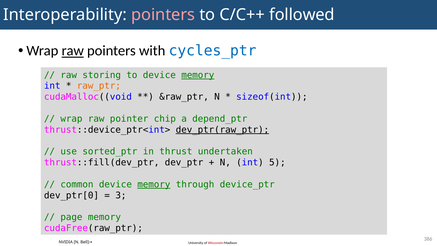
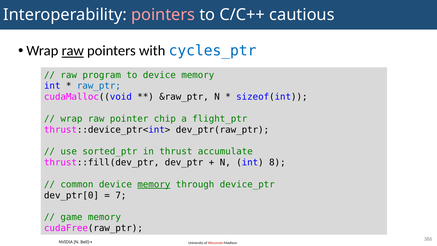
followed: followed -> cautious
storing: storing -> program
memory at (198, 75) underline: present -> none
raw_ptr colour: orange -> blue
depend_ptr: depend_ptr -> flight_ptr
dev_ptr(raw_ptr underline: present -> none
undertaken: undertaken -> accumulate
5: 5 -> 8
3: 3 -> 7
page: page -> game
